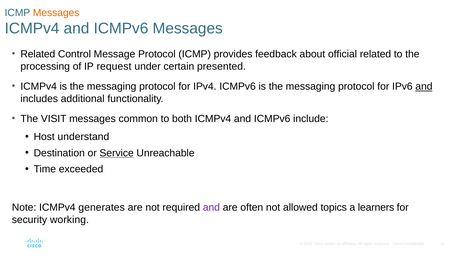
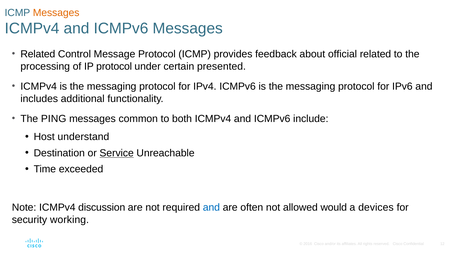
IP request: request -> protocol
and at (424, 86) underline: present -> none
VISIT: VISIT -> PING
generates: generates -> discussion
and at (211, 207) colour: purple -> blue
topics: topics -> would
learners: learners -> devices
